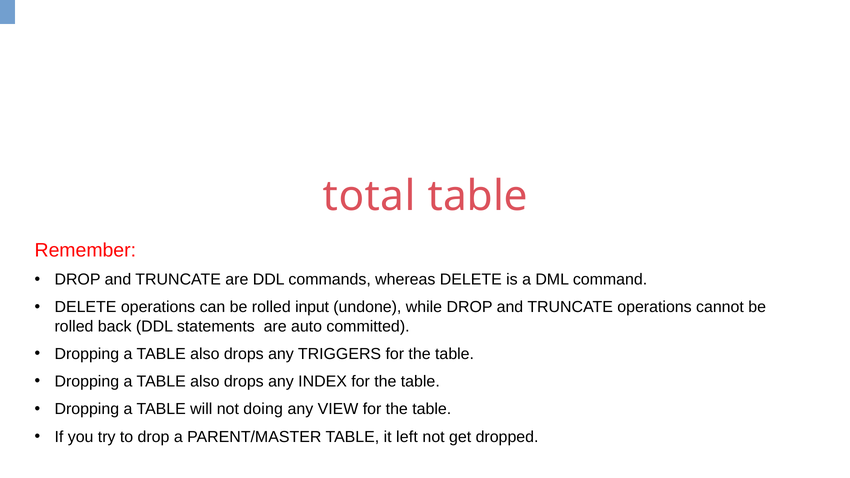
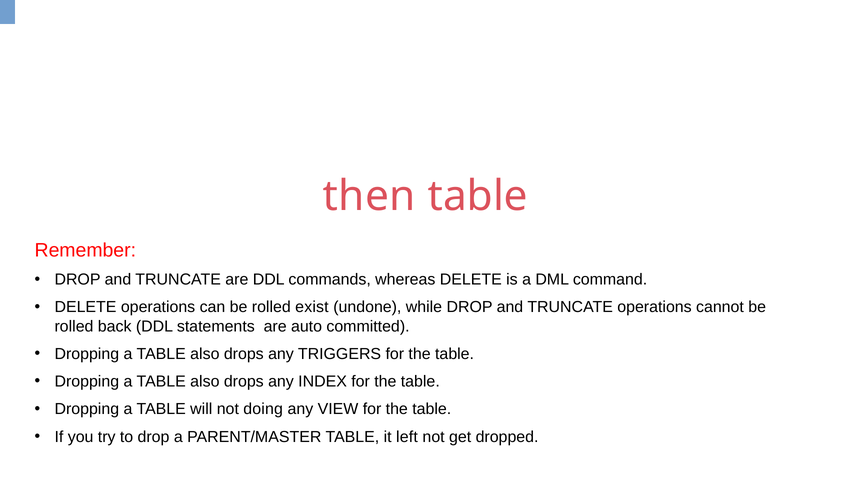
total: total -> then
input: input -> exist
